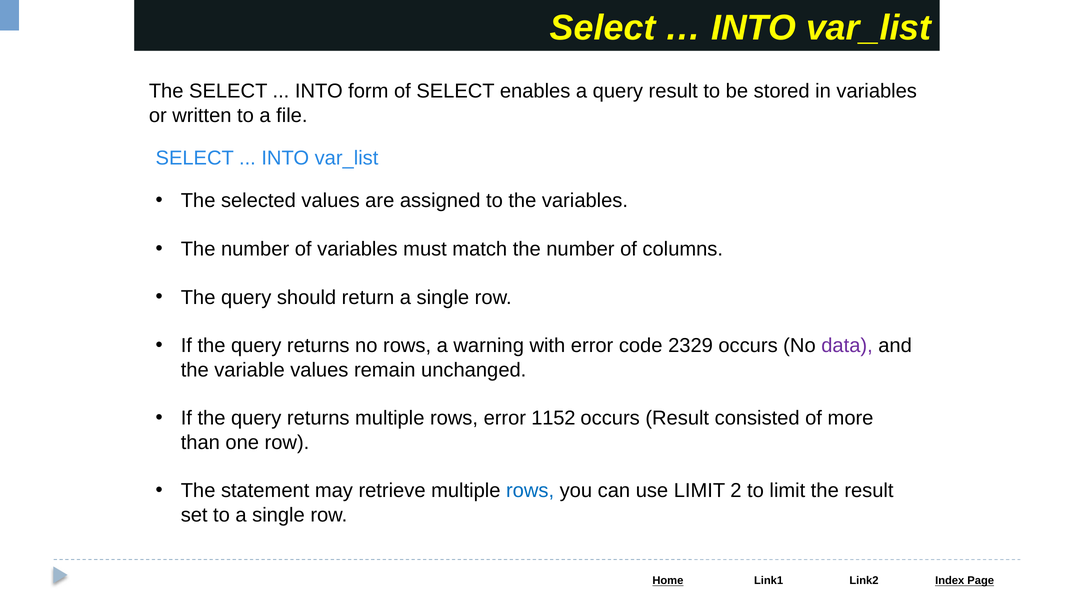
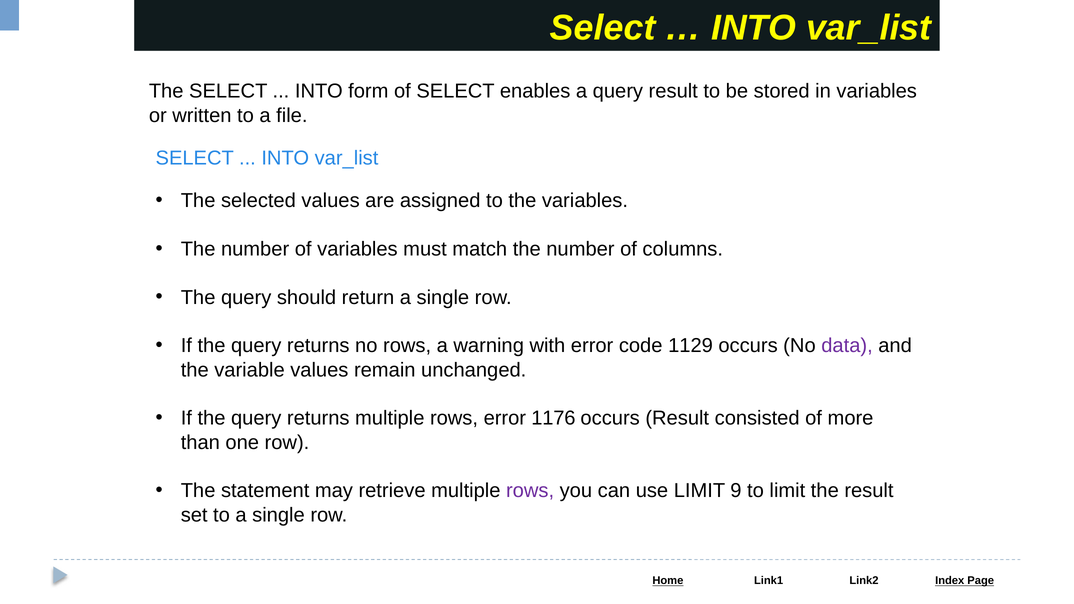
2329: 2329 -> 1129
1152: 1152 -> 1176
rows at (530, 491) colour: blue -> purple
2: 2 -> 9
